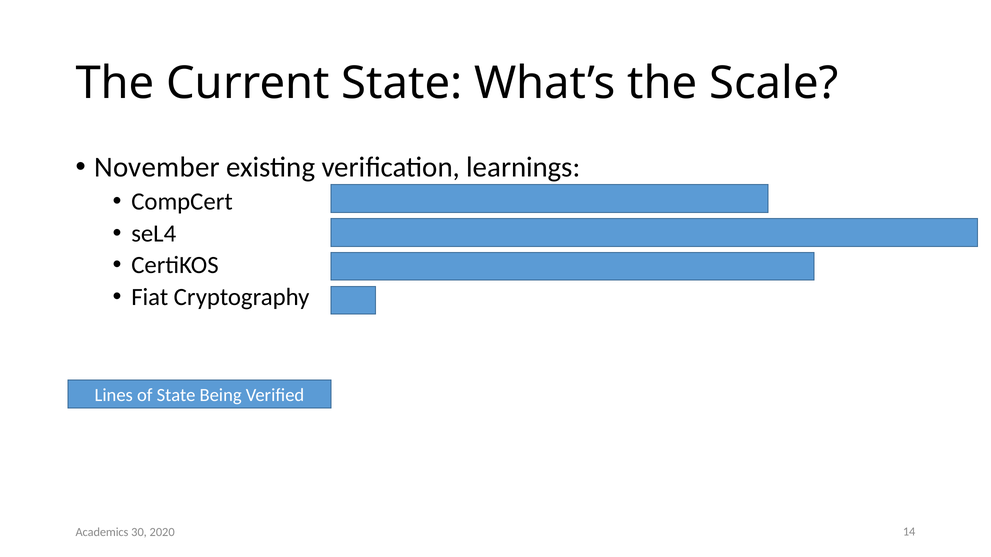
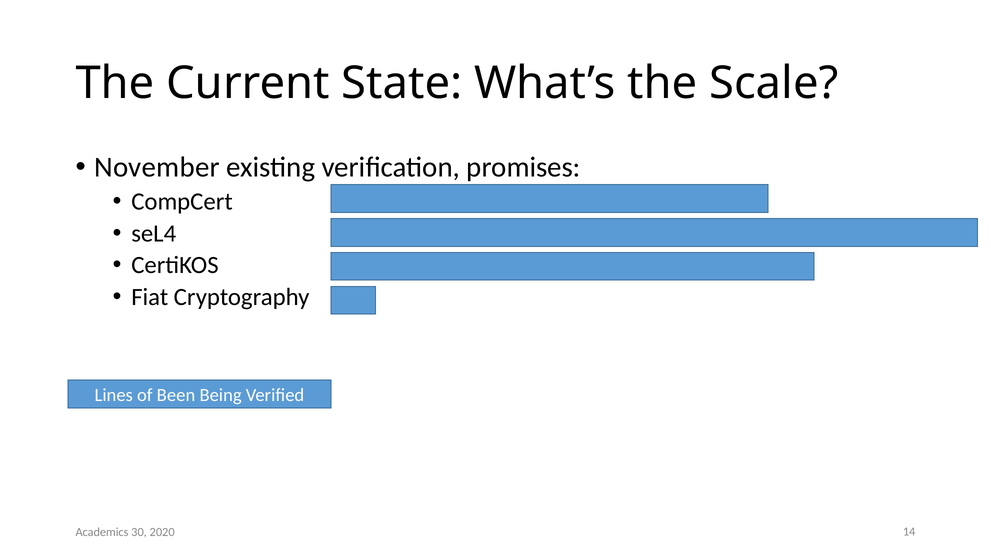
learnings: learnings -> promises
of State: State -> Been
